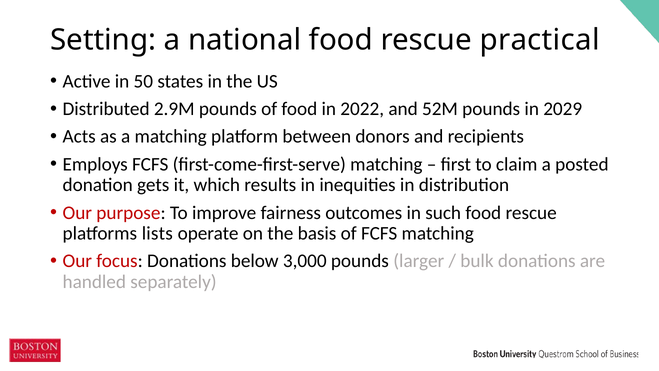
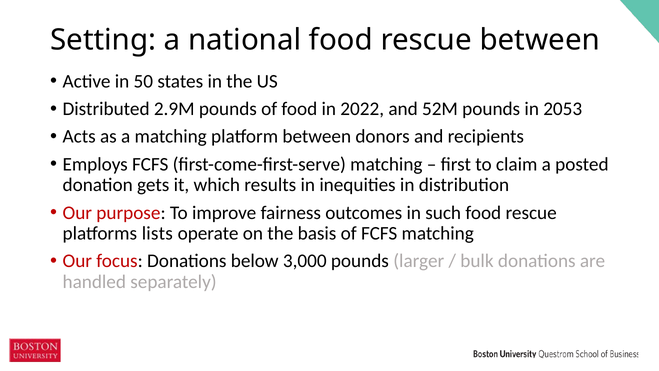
rescue practical: practical -> between
2029: 2029 -> 2053
